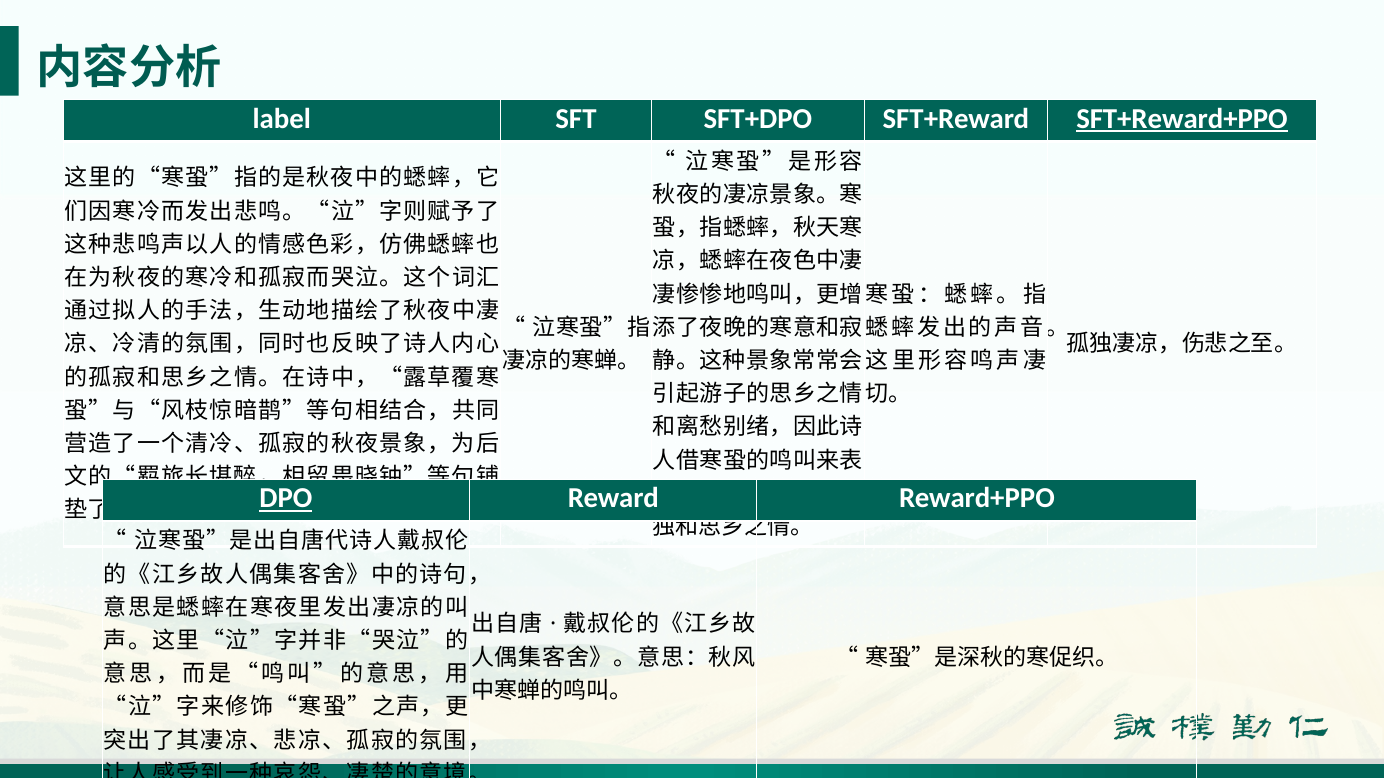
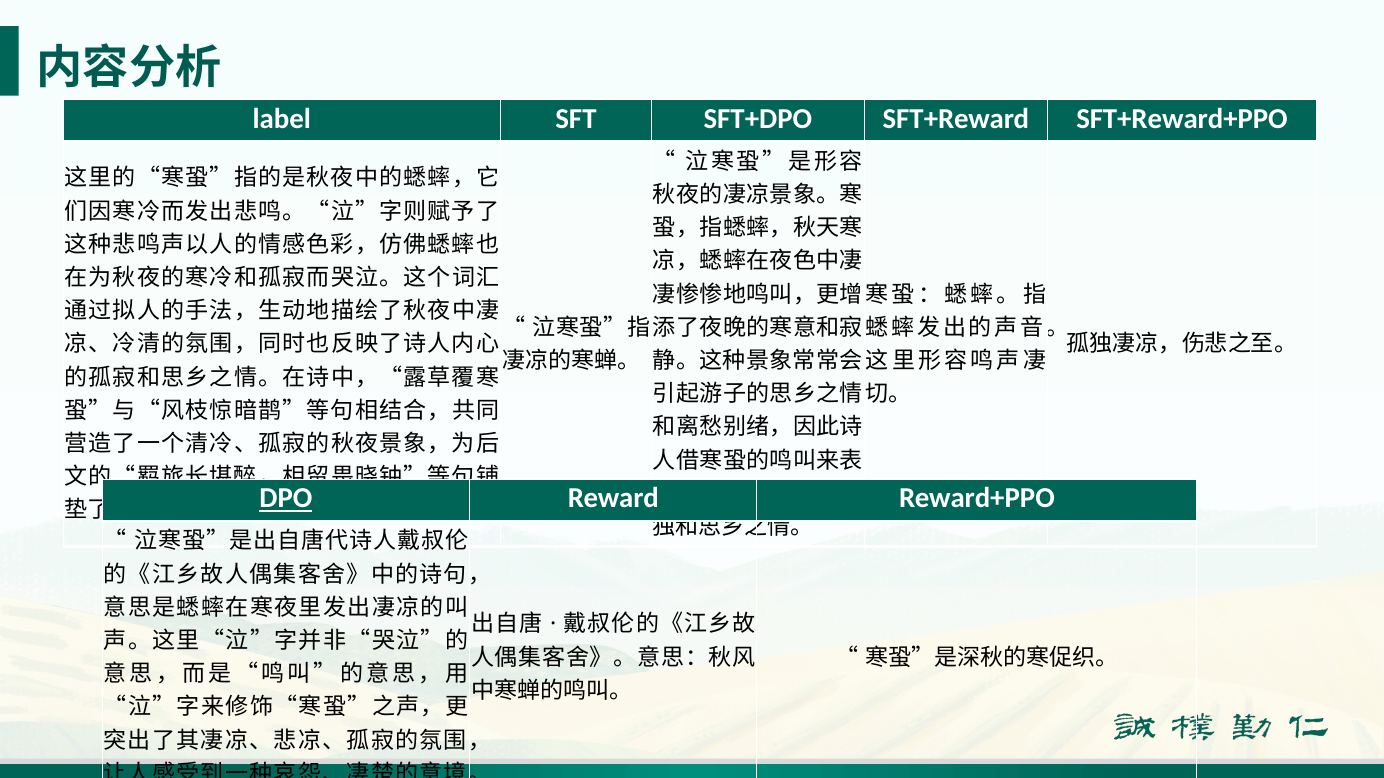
SFT+Reward+PPO underline: present -> none
